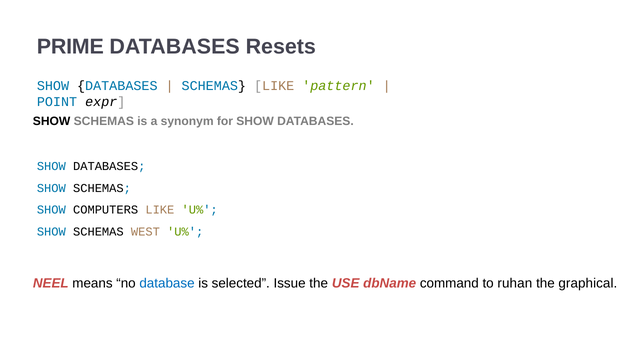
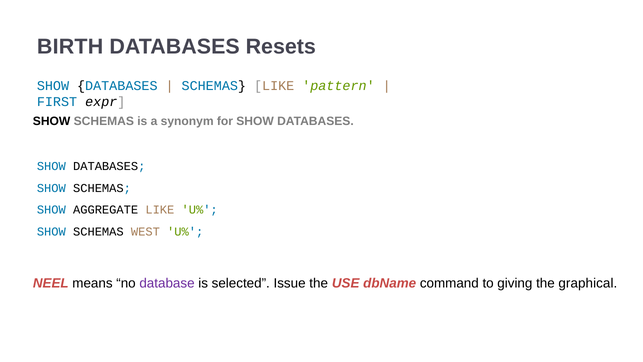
PRIME: PRIME -> BIRTH
POINT: POINT -> FIRST
COMPUTERS: COMPUTERS -> AGGREGATE
database colour: blue -> purple
ruhan: ruhan -> giving
